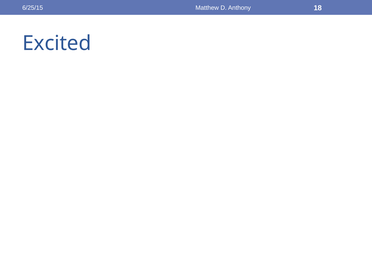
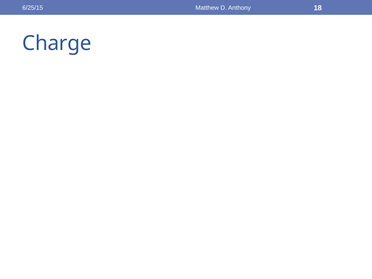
Excited: Excited -> Charge
